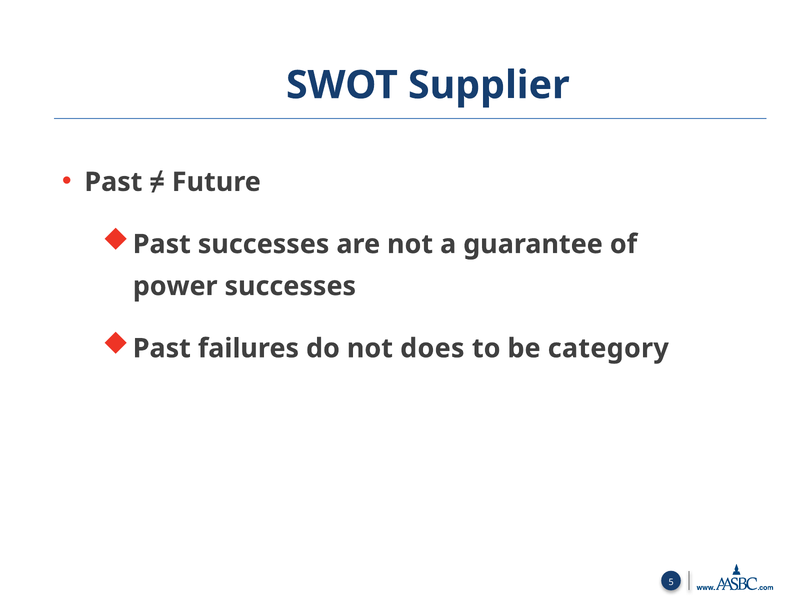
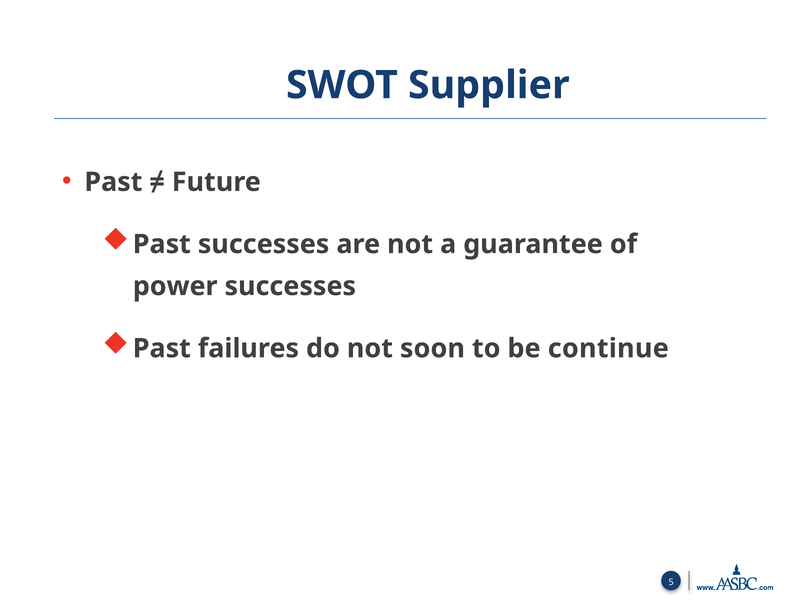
does: does -> soon
category: category -> continue
